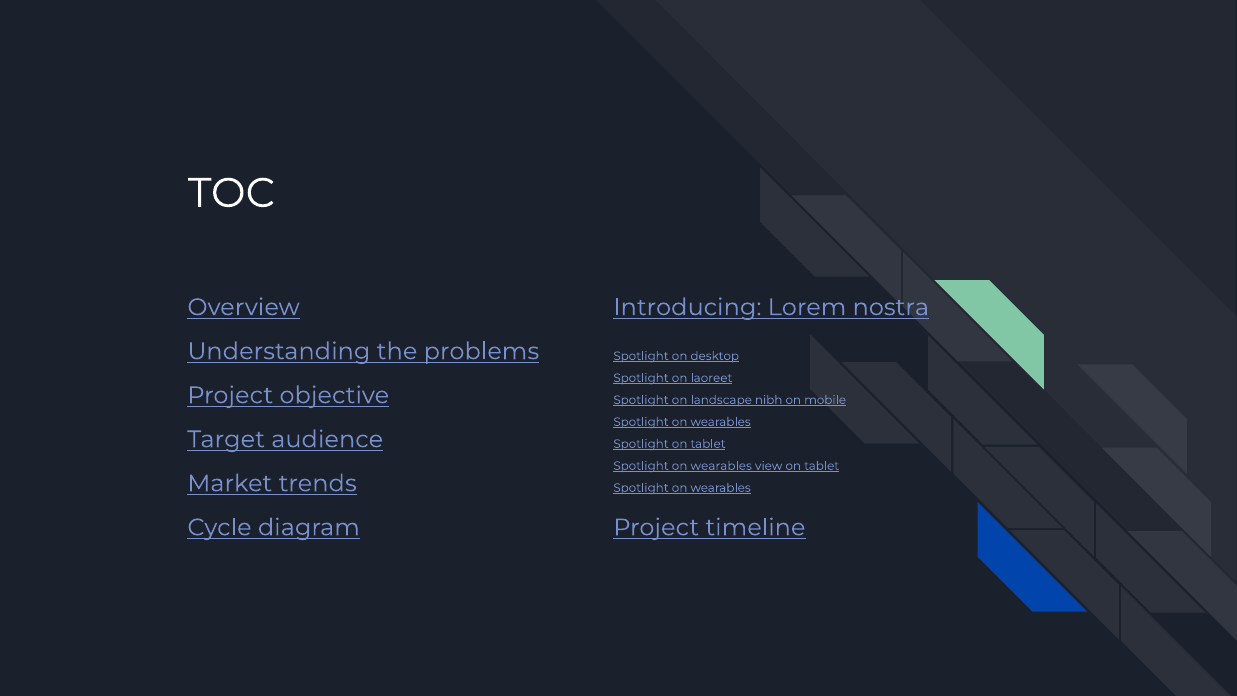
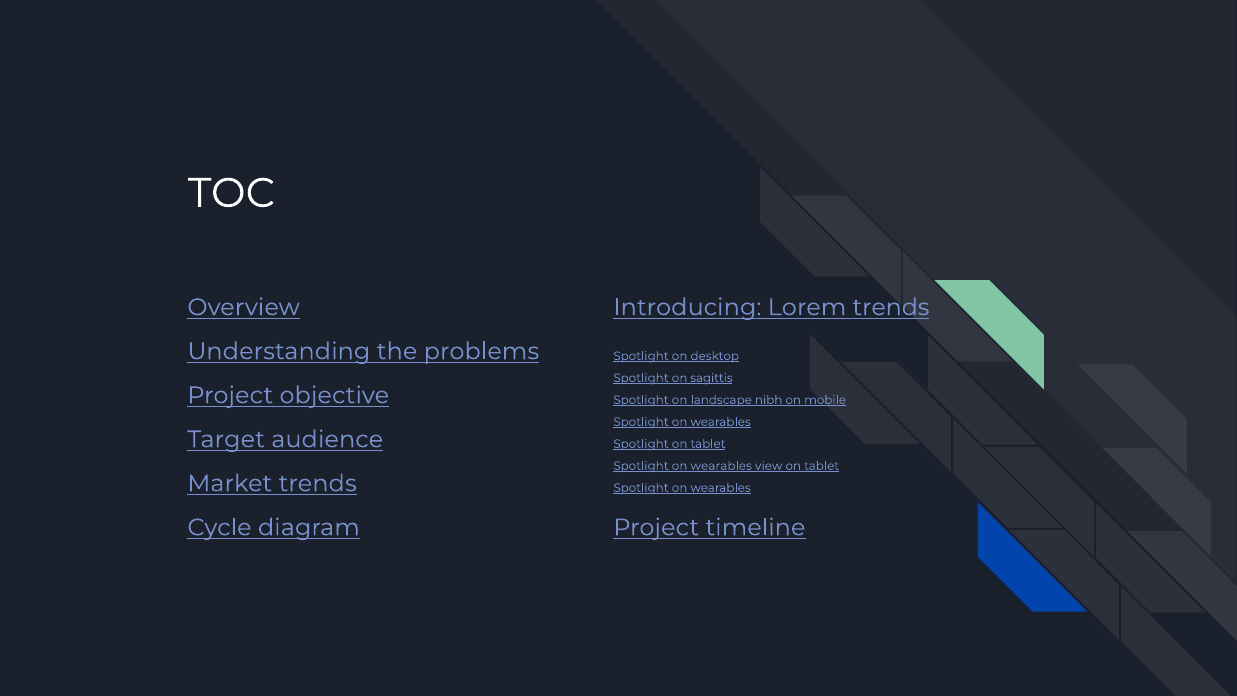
Lorem nostra: nostra -> trends
laoreet: laoreet -> sagittis
